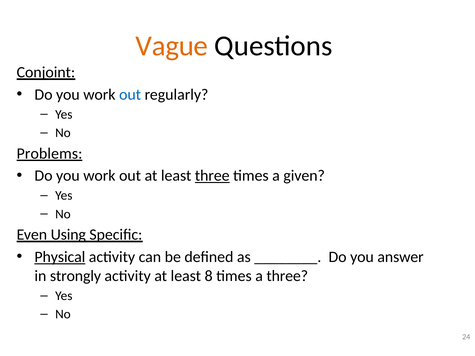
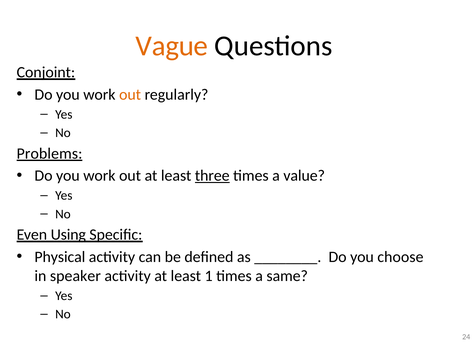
out at (130, 95) colour: blue -> orange
given: given -> value
Physical underline: present -> none
answer: answer -> choose
strongly: strongly -> speaker
8: 8 -> 1
a three: three -> same
